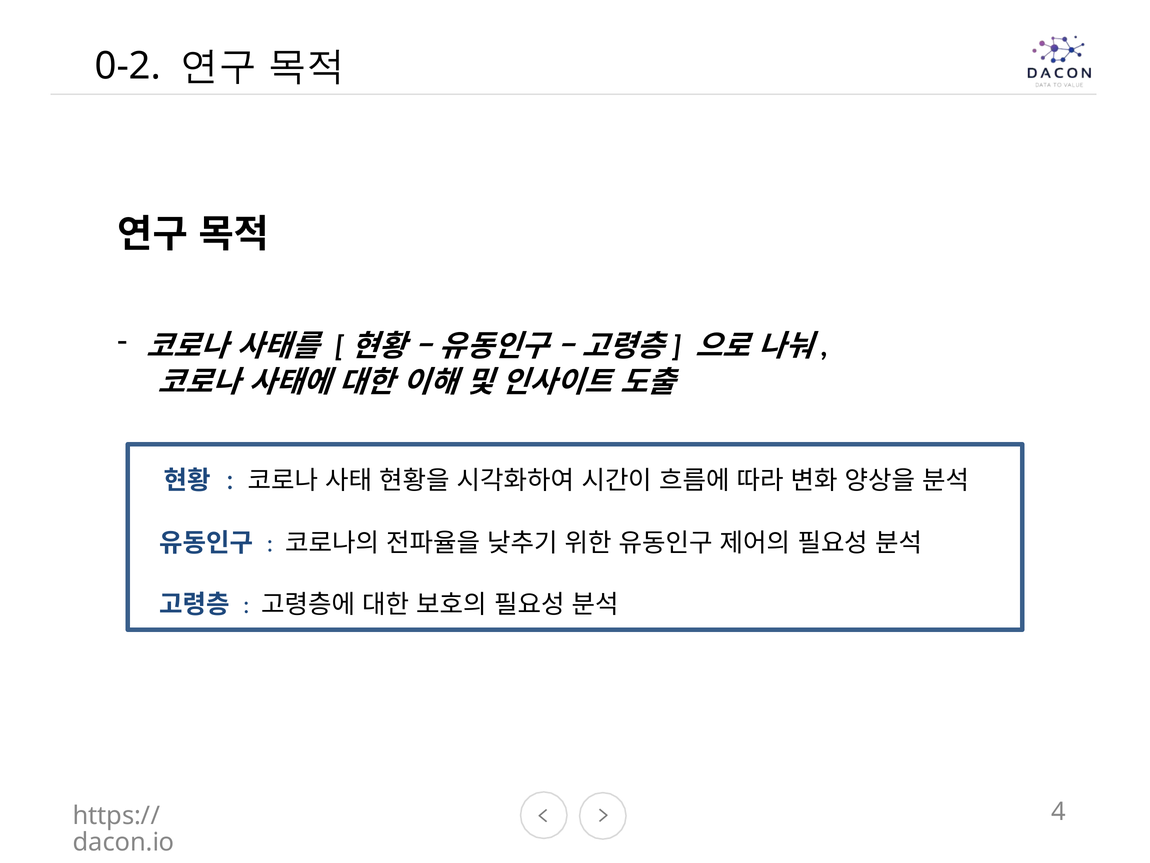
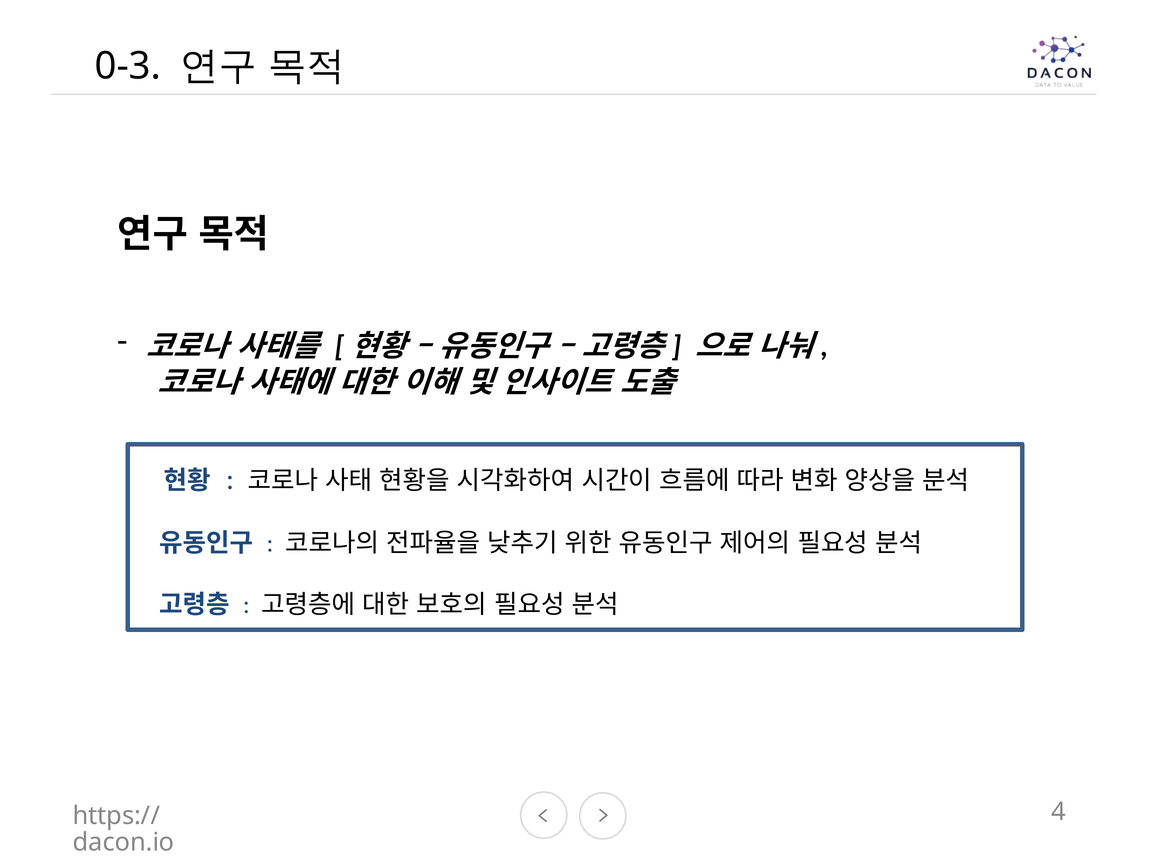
0-2: 0-2 -> 0-3
